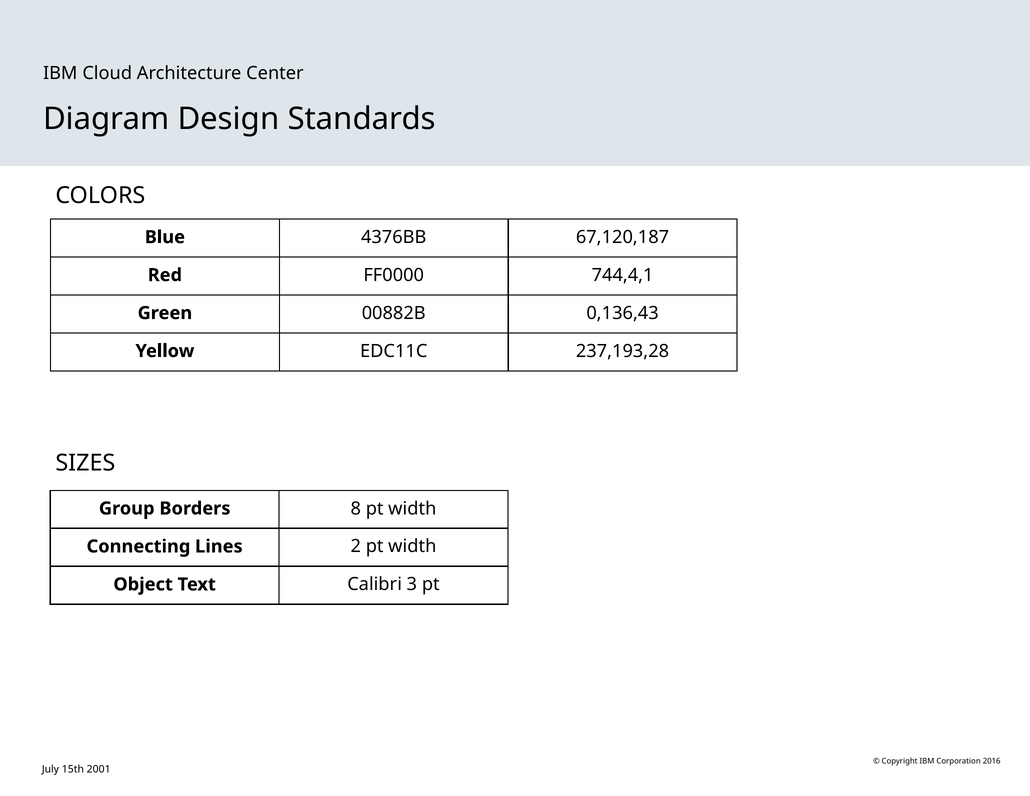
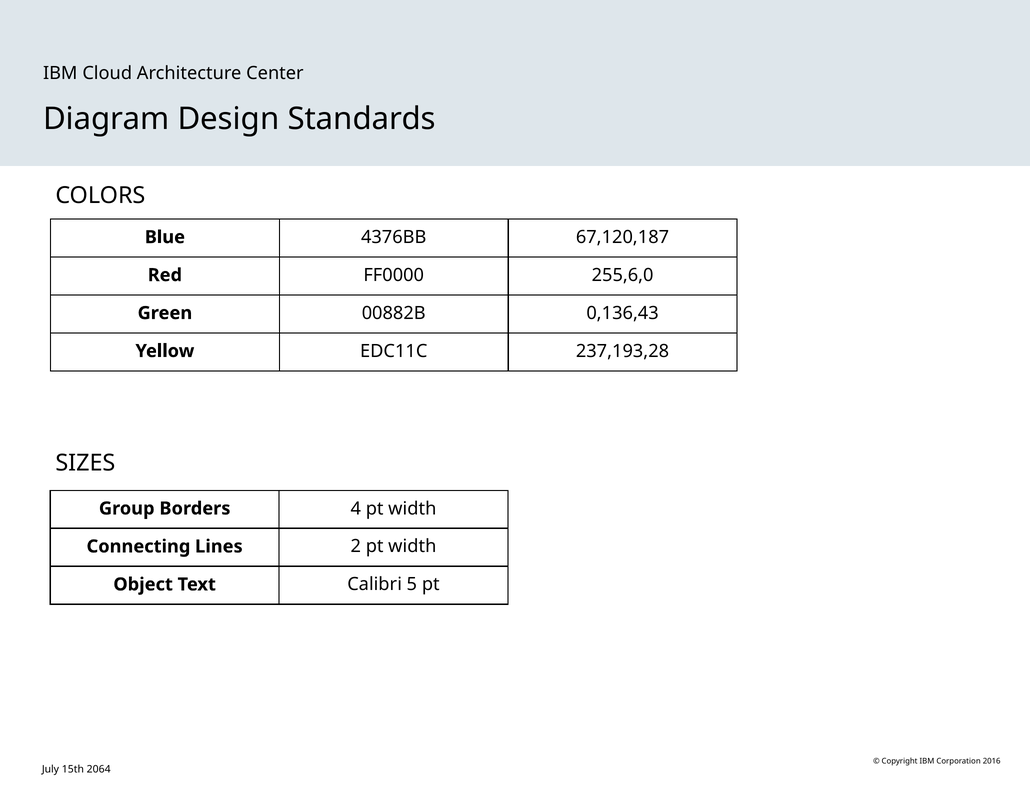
744,4,1: 744,4,1 -> 255,6,0
8: 8 -> 4
3: 3 -> 5
2001: 2001 -> 2064
